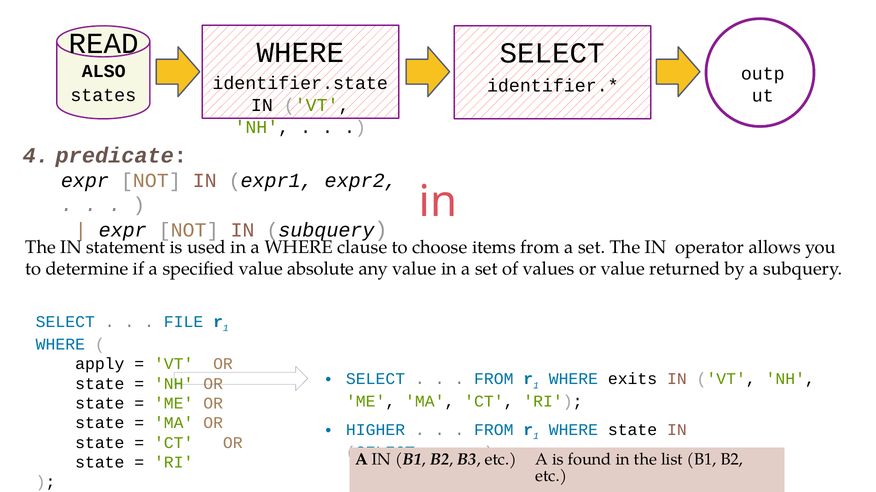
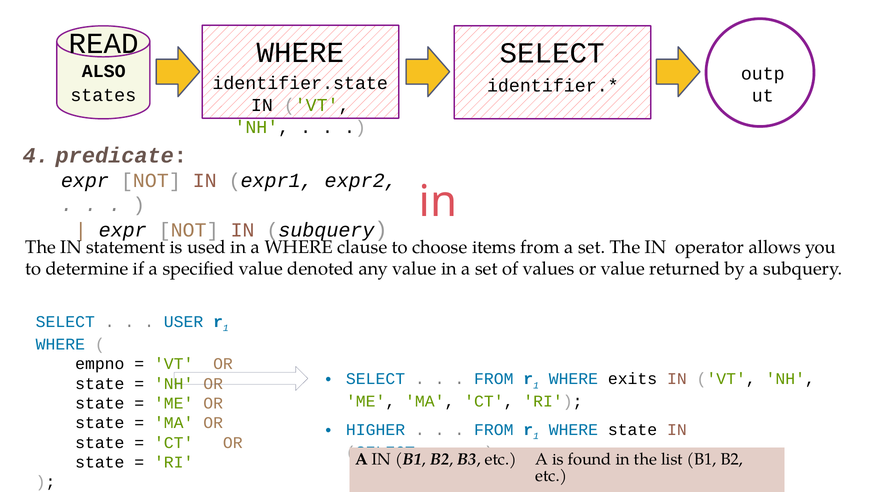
absolute: absolute -> denoted
FILE: FILE -> USER
apply: apply -> empno
